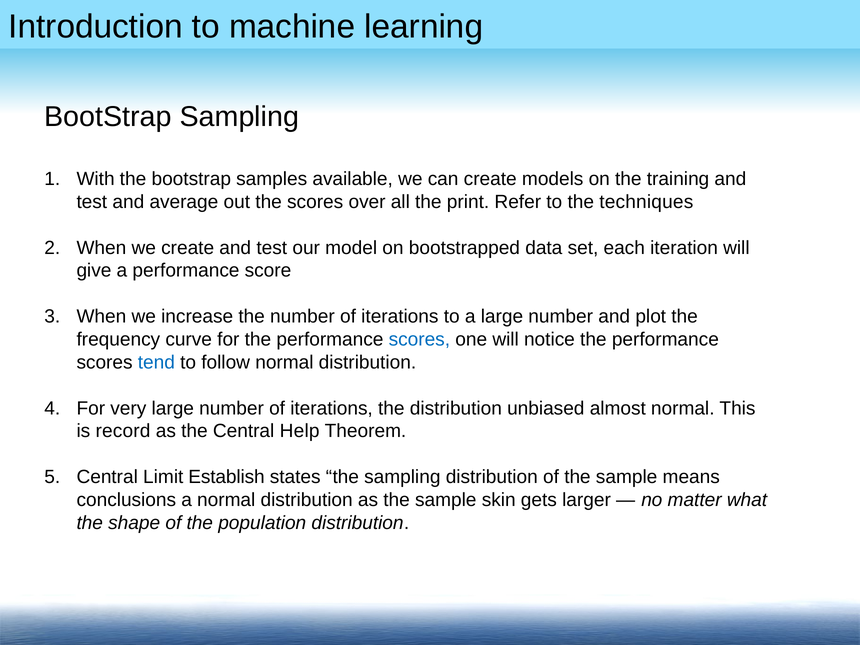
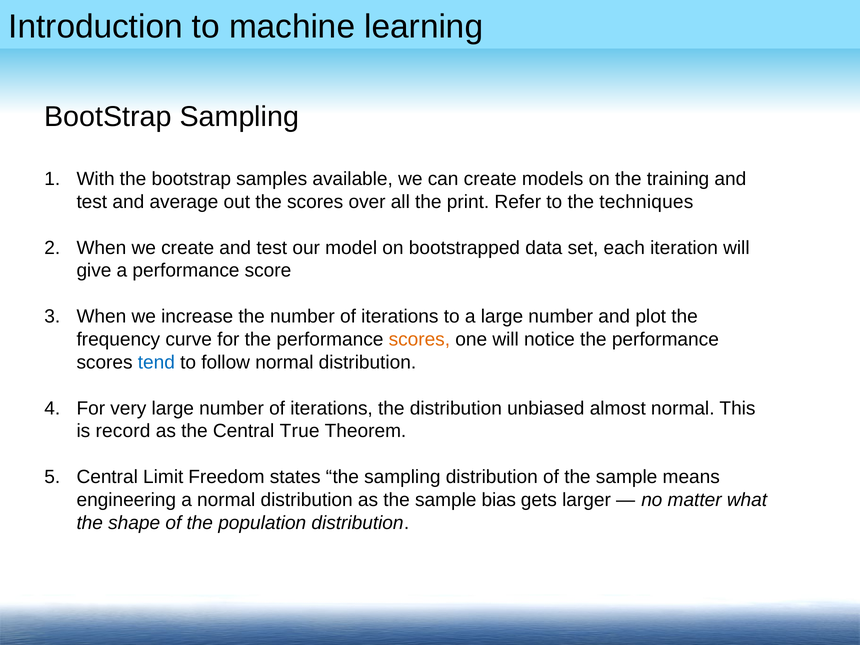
scores at (419, 339) colour: blue -> orange
Help: Help -> True
Establish: Establish -> Freedom
conclusions: conclusions -> engineering
skin: skin -> bias
